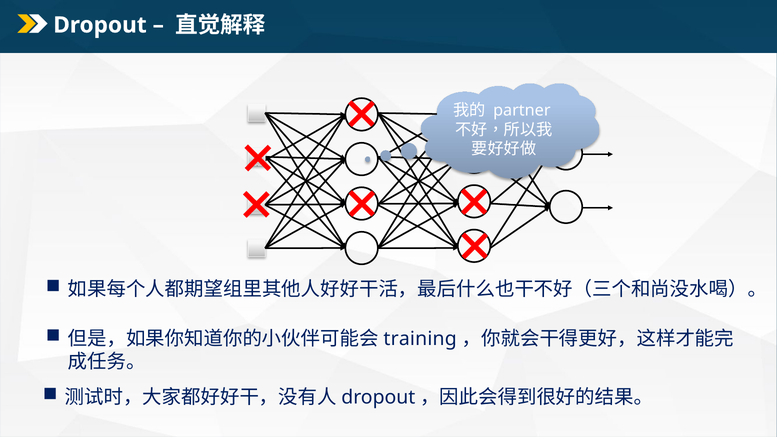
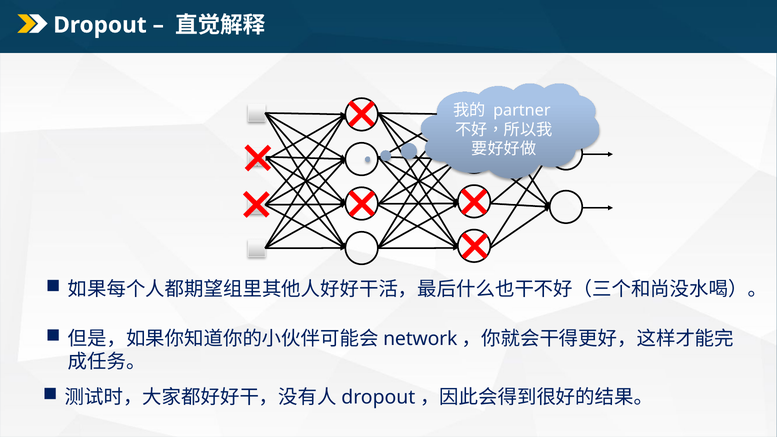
training: training -> network
